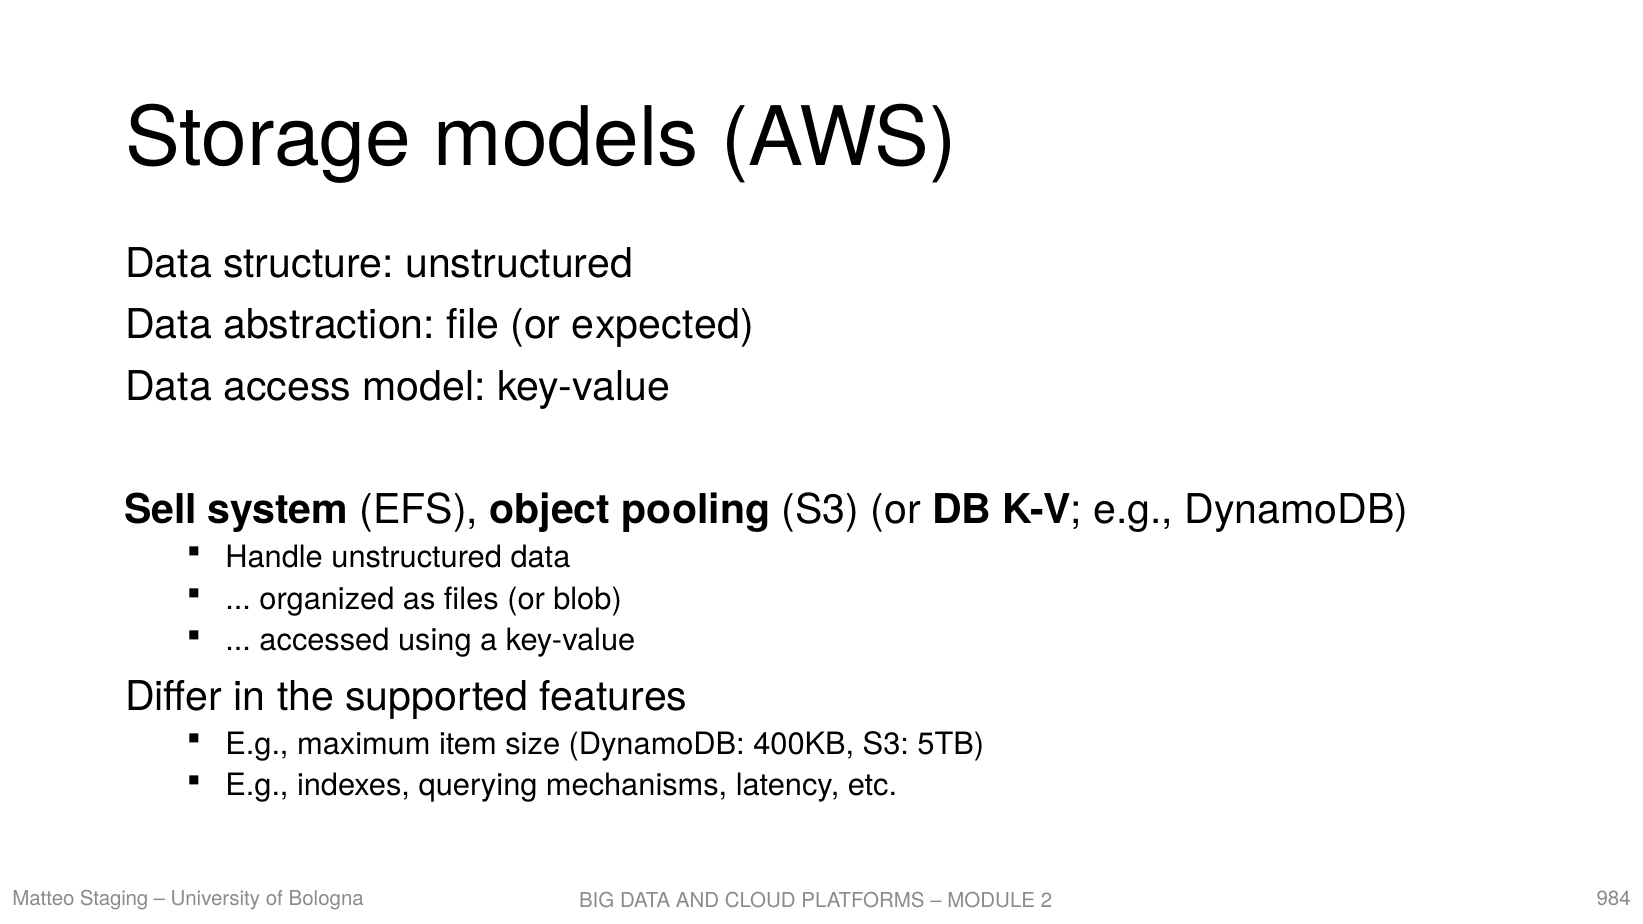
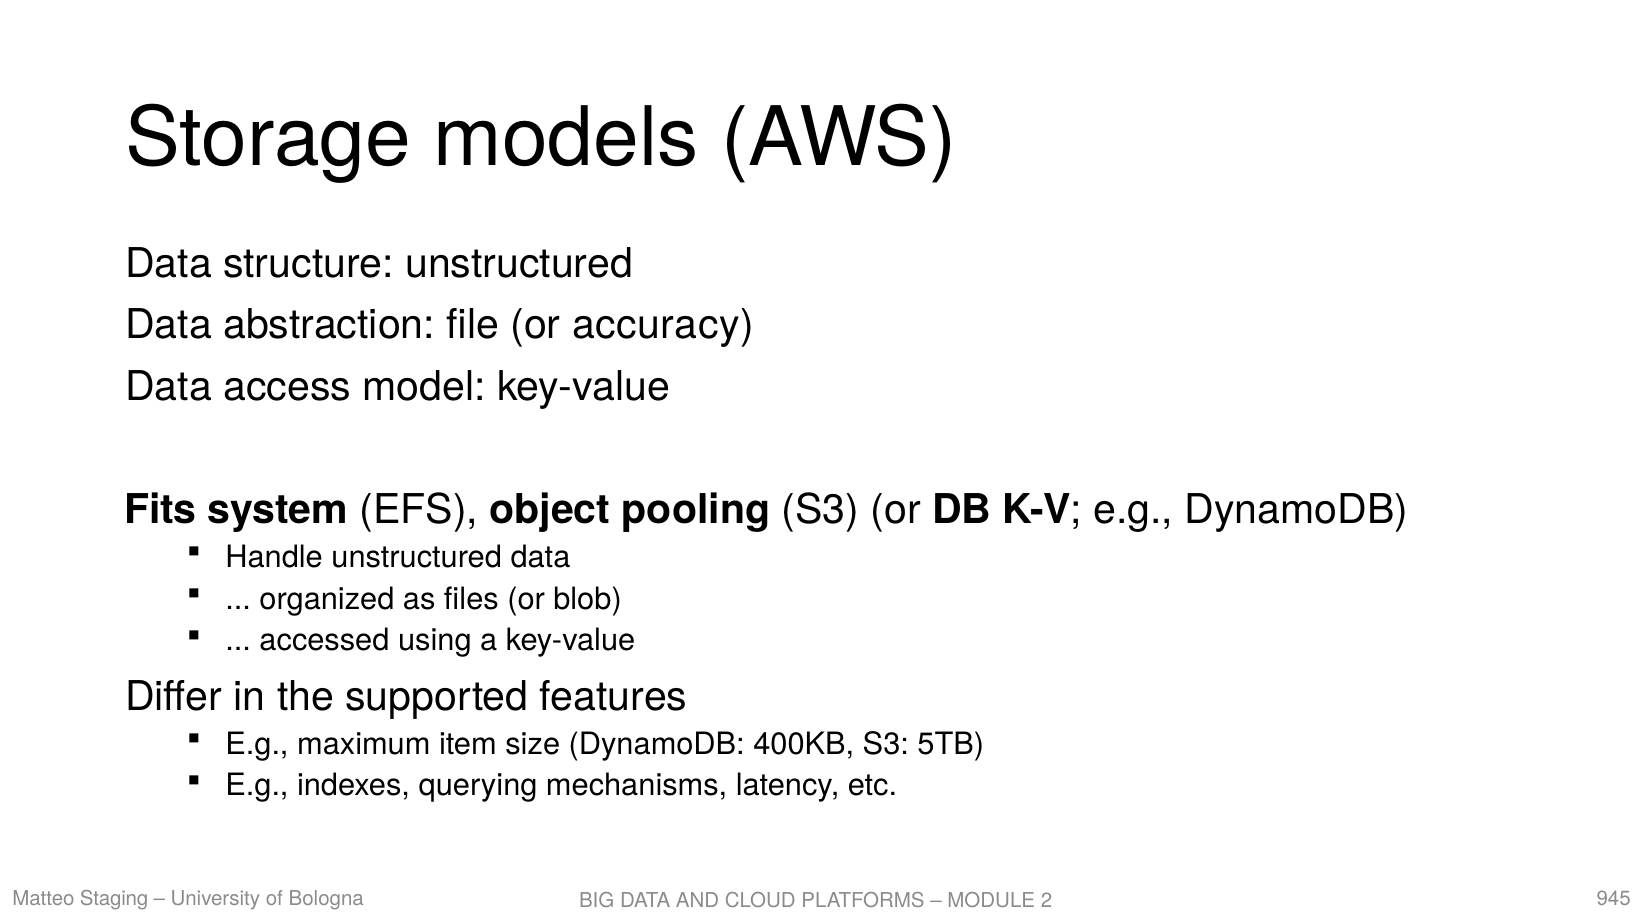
expected: expected -> accuracy
Sell: Sell -> Fits
984: 984 -> 945
